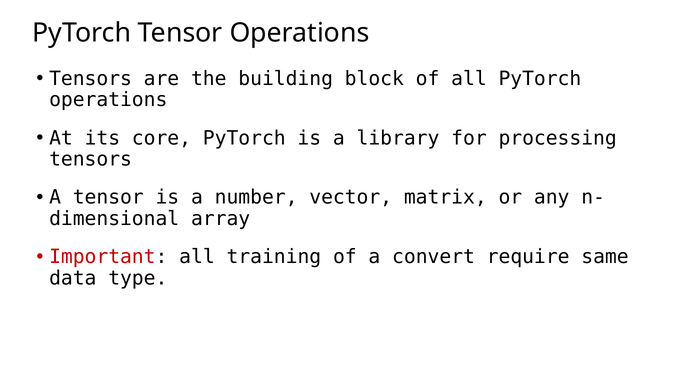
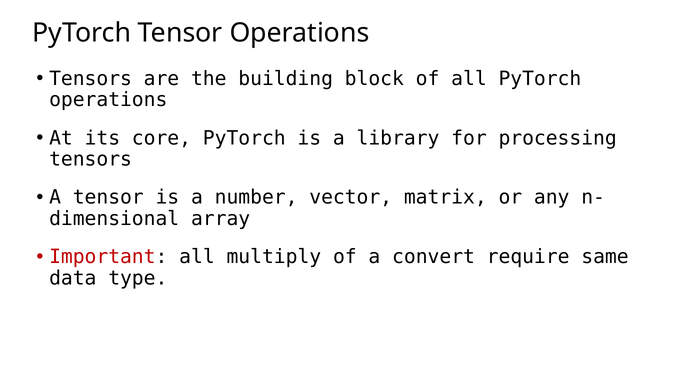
training: training -> multiply
